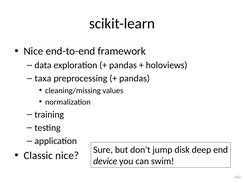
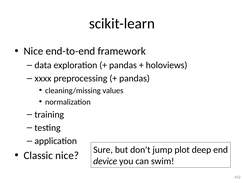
taxa: taxa -> xxxx
disk: disk -> plot
